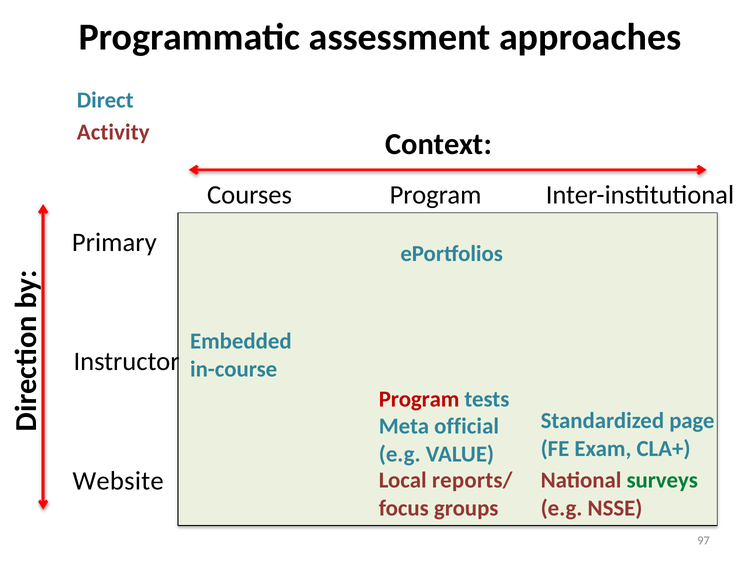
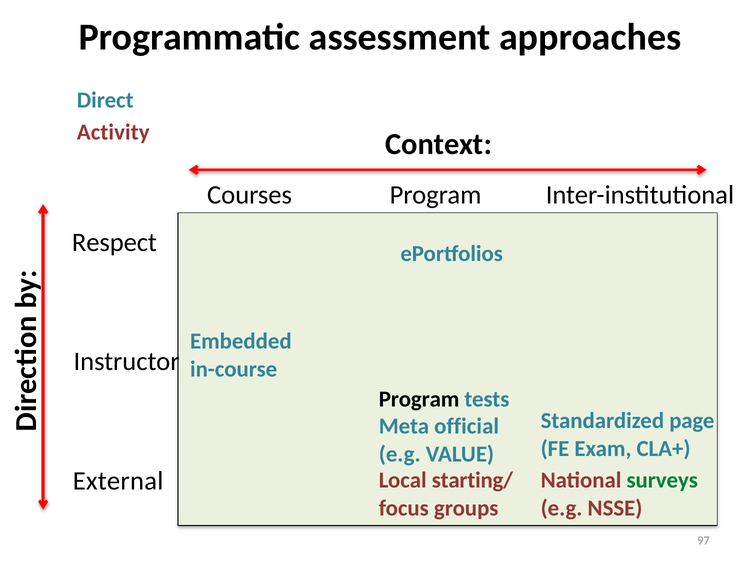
Primary: Primary -> Respect
Program at (419, 399) colour: red -> black
Website: Website -> External
reports/: reports/ -> starting/
